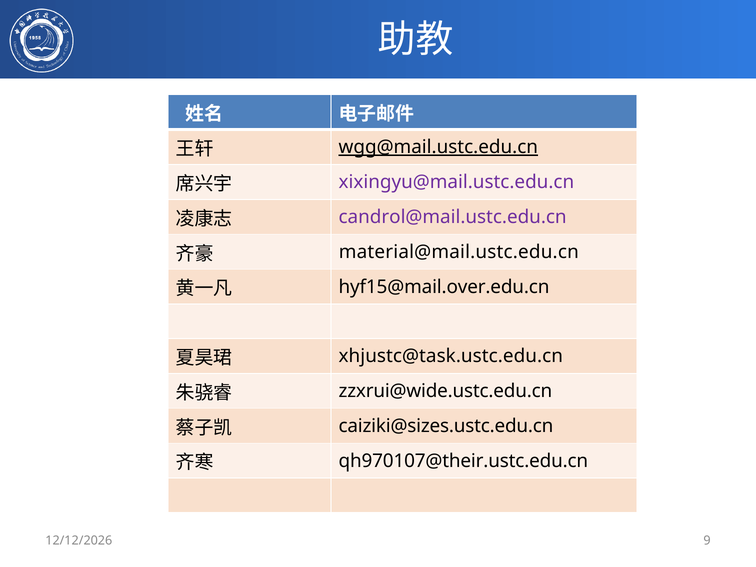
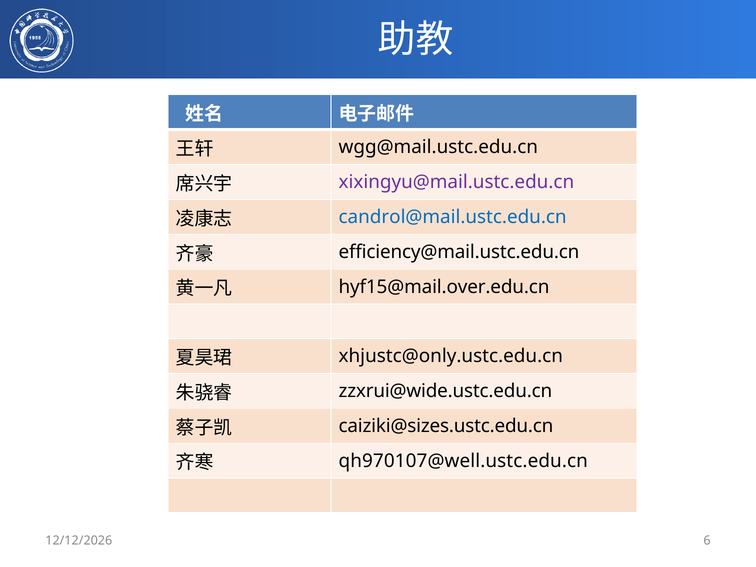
wgg@mail.ustc.edu.cn underline: present -> none
candrol@mail.ustc.edu.cn colour: purple -> blue
material@mail.ustc.edu.cn: material@mail.ustc.edu.cn -> efficiency@mail.ustc.edu.cn
xhjustc@task.ustc.edu.cn: xhjustc@task.ustc.edu.cn -> xhjustc@only.ustc.edu.cn
qh970107@their.ustc.edu.cn: qh970107@their.ustc.edu.cn -> qh970107@well.ustc.edu.cn
9: 9 -> 6
